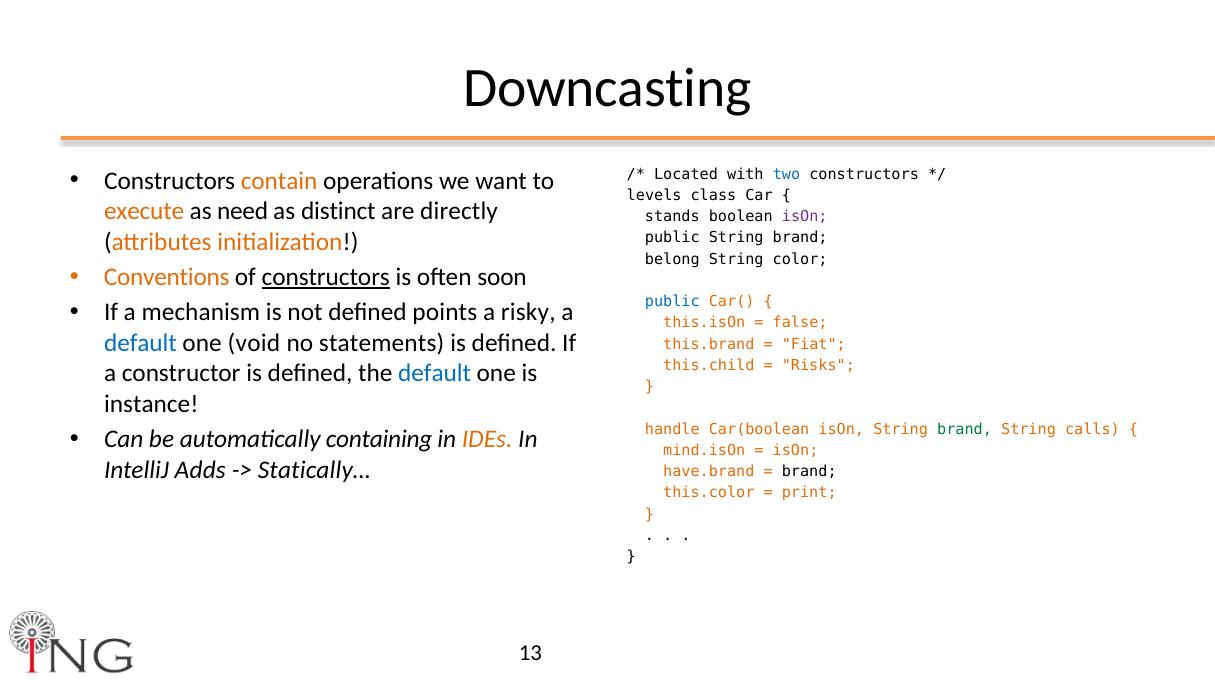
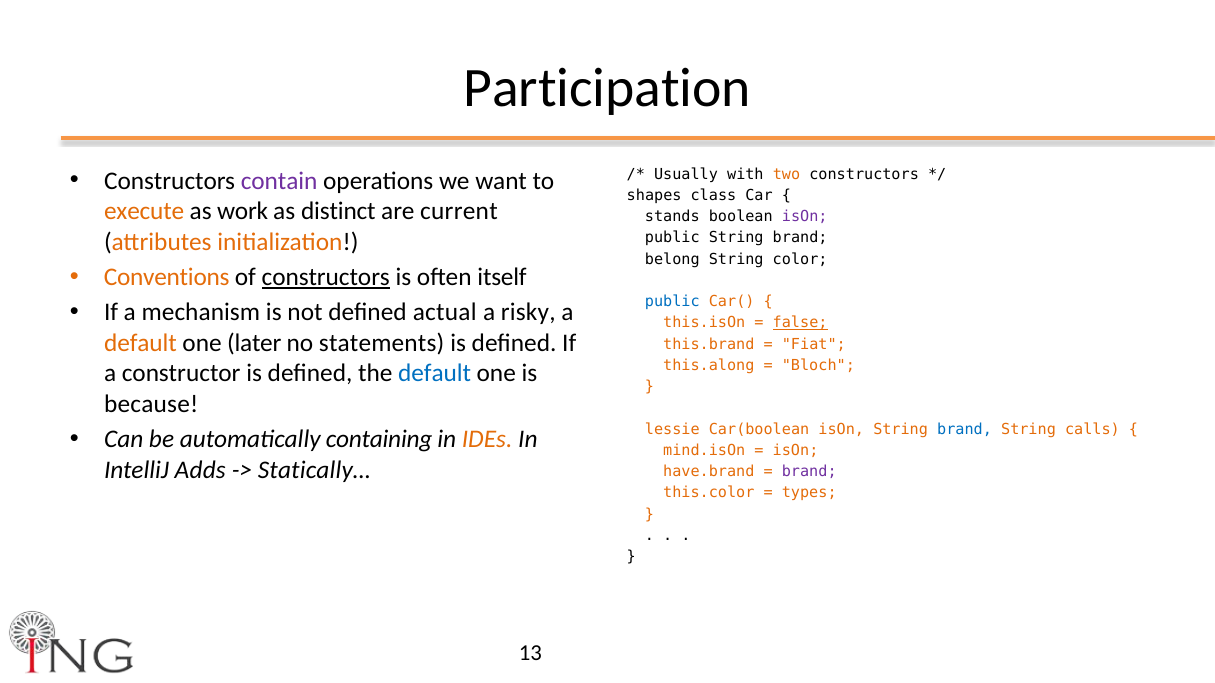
Downcasting: Downcasting -> Participation
Located: Located -> Usually
two colour: blue -> orange
contain colour: orange -> purple
levels: levels -> shapes
need: need -> work
directly: directly -> current
soon: soon -> itself
points: points -> actual
false underline: none -> present
default at (140, 343) colour: blue -> orange
void: void -> later
this.child: this.child -> this.along
Risks: Risks -> Bloch
instance: instance -> because
handle: handle -> lessie
brand at (965, 429) colour: green -> blue
brand at (809, 472) colour: black -> purple
print: print -> types
